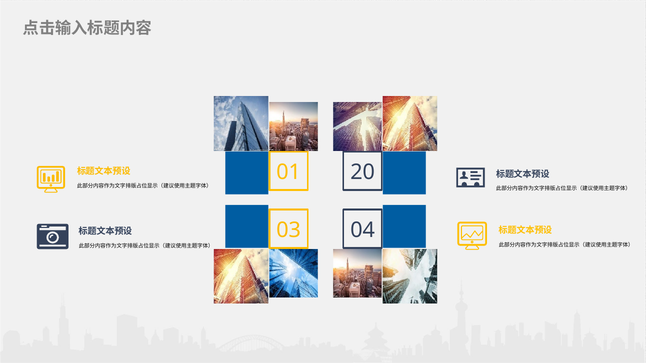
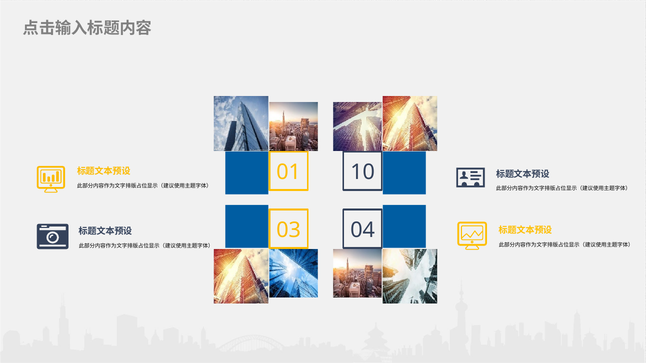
20: 20 -> 10
